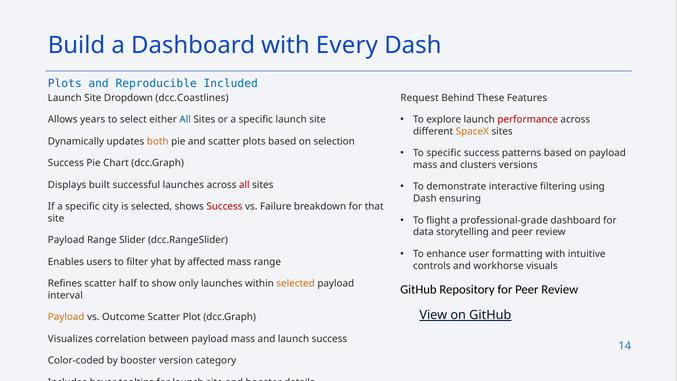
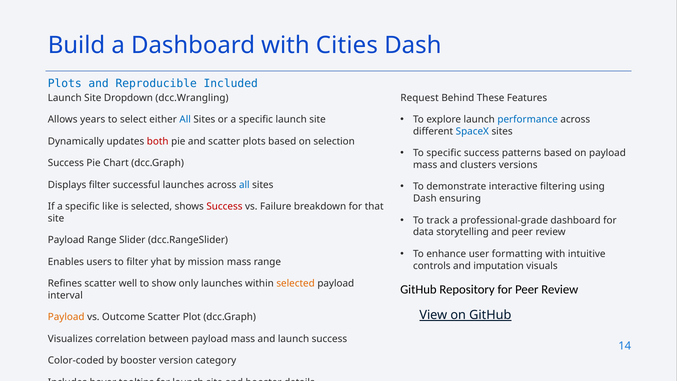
Every: Every -> Cities
dcc.Coastlines: dcc.Coastlines -> dcc.Wrangling
performance colour: red -> blue
SpaceX colour: orange -> blue
both colour: orange -> red
Displays built: built -> filter
all at (244, 185) colour: red -> blue
city: city -> like
flight: flight -> track
affected: affected -> mission
workhorse: workhorse -> imputation
half: half -> well
